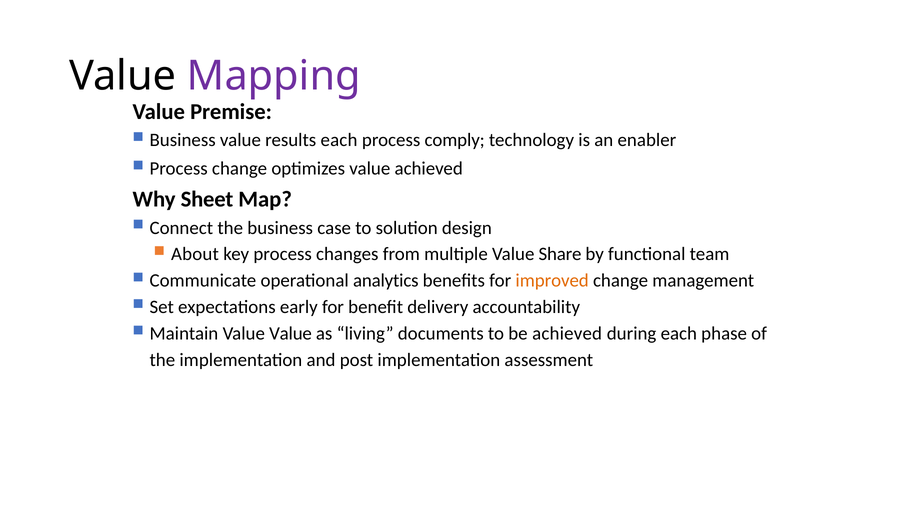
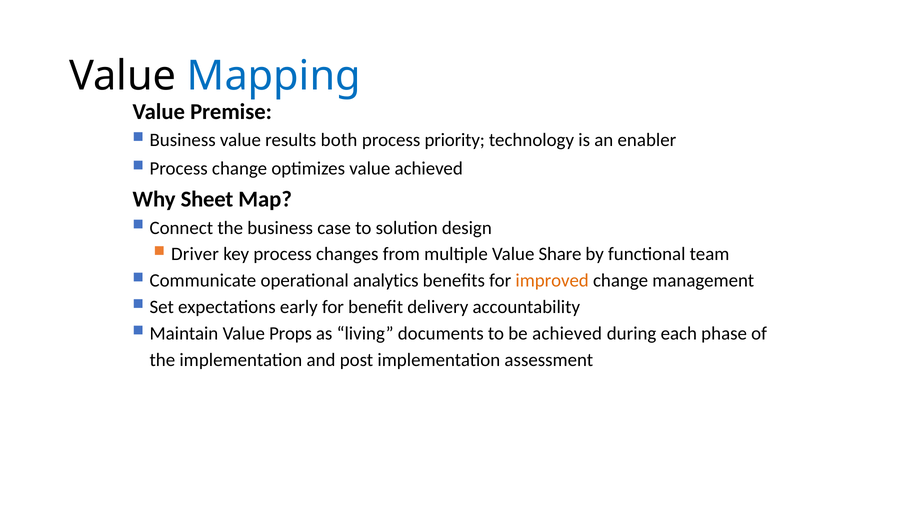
Mapping colour: purple -> blue
results each: each -> both
comply: comply -> priority
About: About -> Driver
Value Value: Value -> Props
